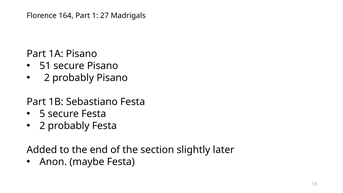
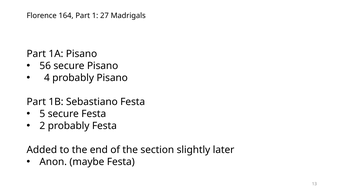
51: 51 -> 56
2 at (47, 78): 2 -> 4
